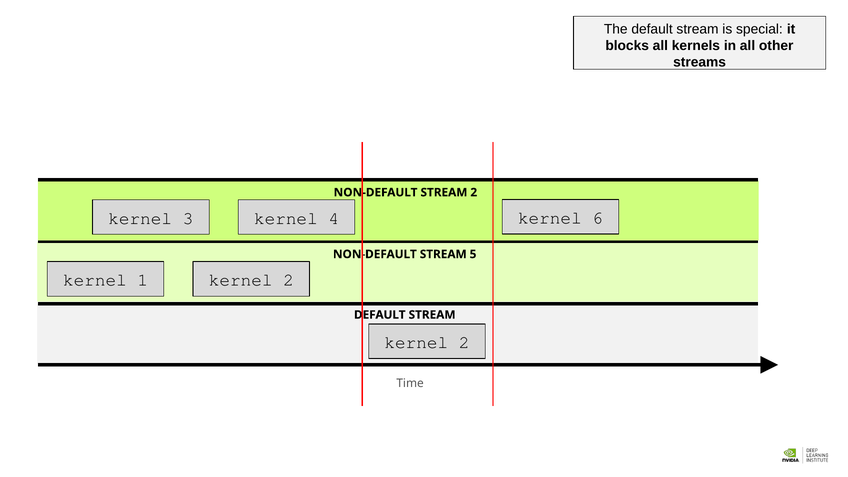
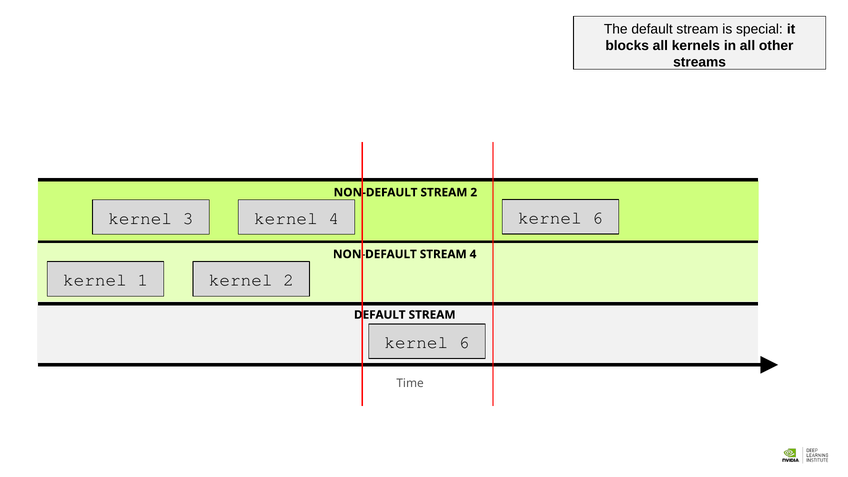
STREAM 5: 5 -> 4
2 at (464, 343): 2 -> 6
